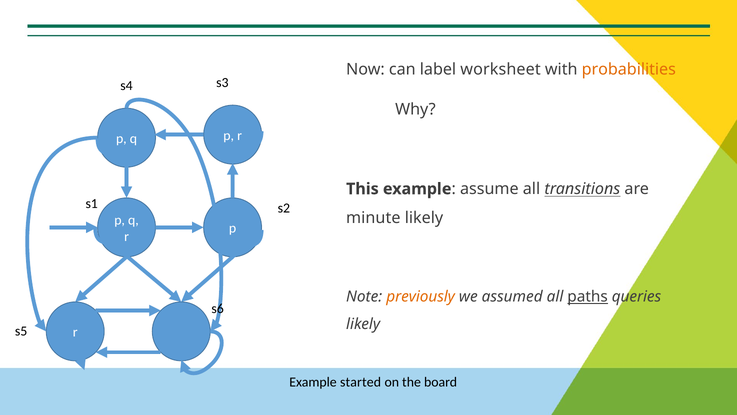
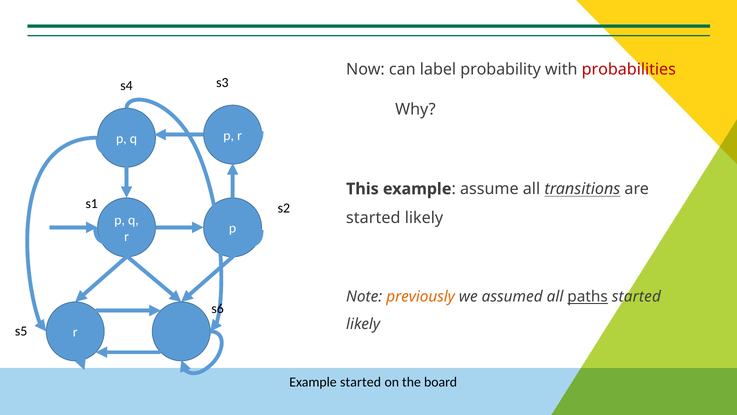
worksheet: worksheet -> probability
probabilities colour: orange -> red
minute at (373, 218): minute -> started
paths queries: queries -> started
